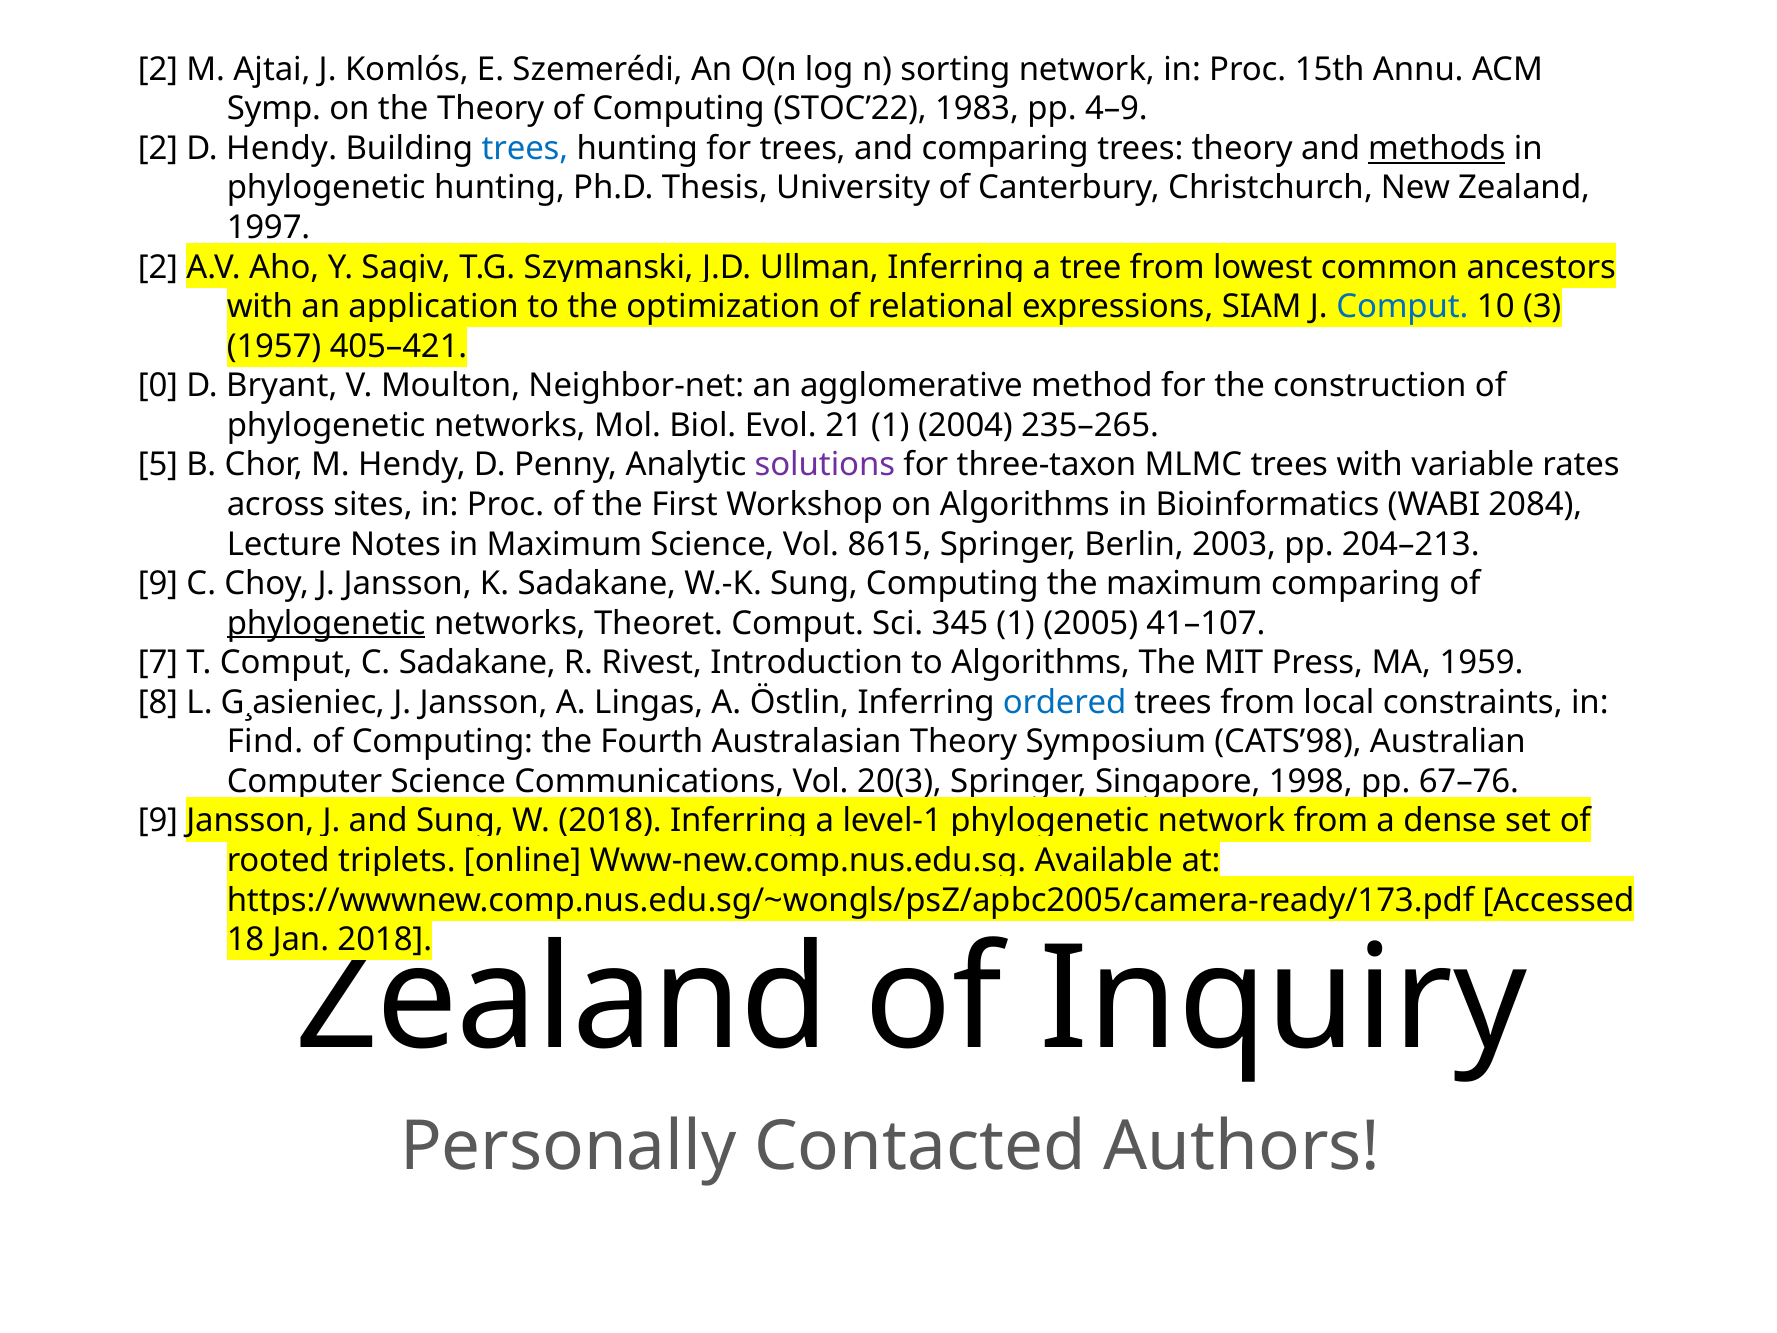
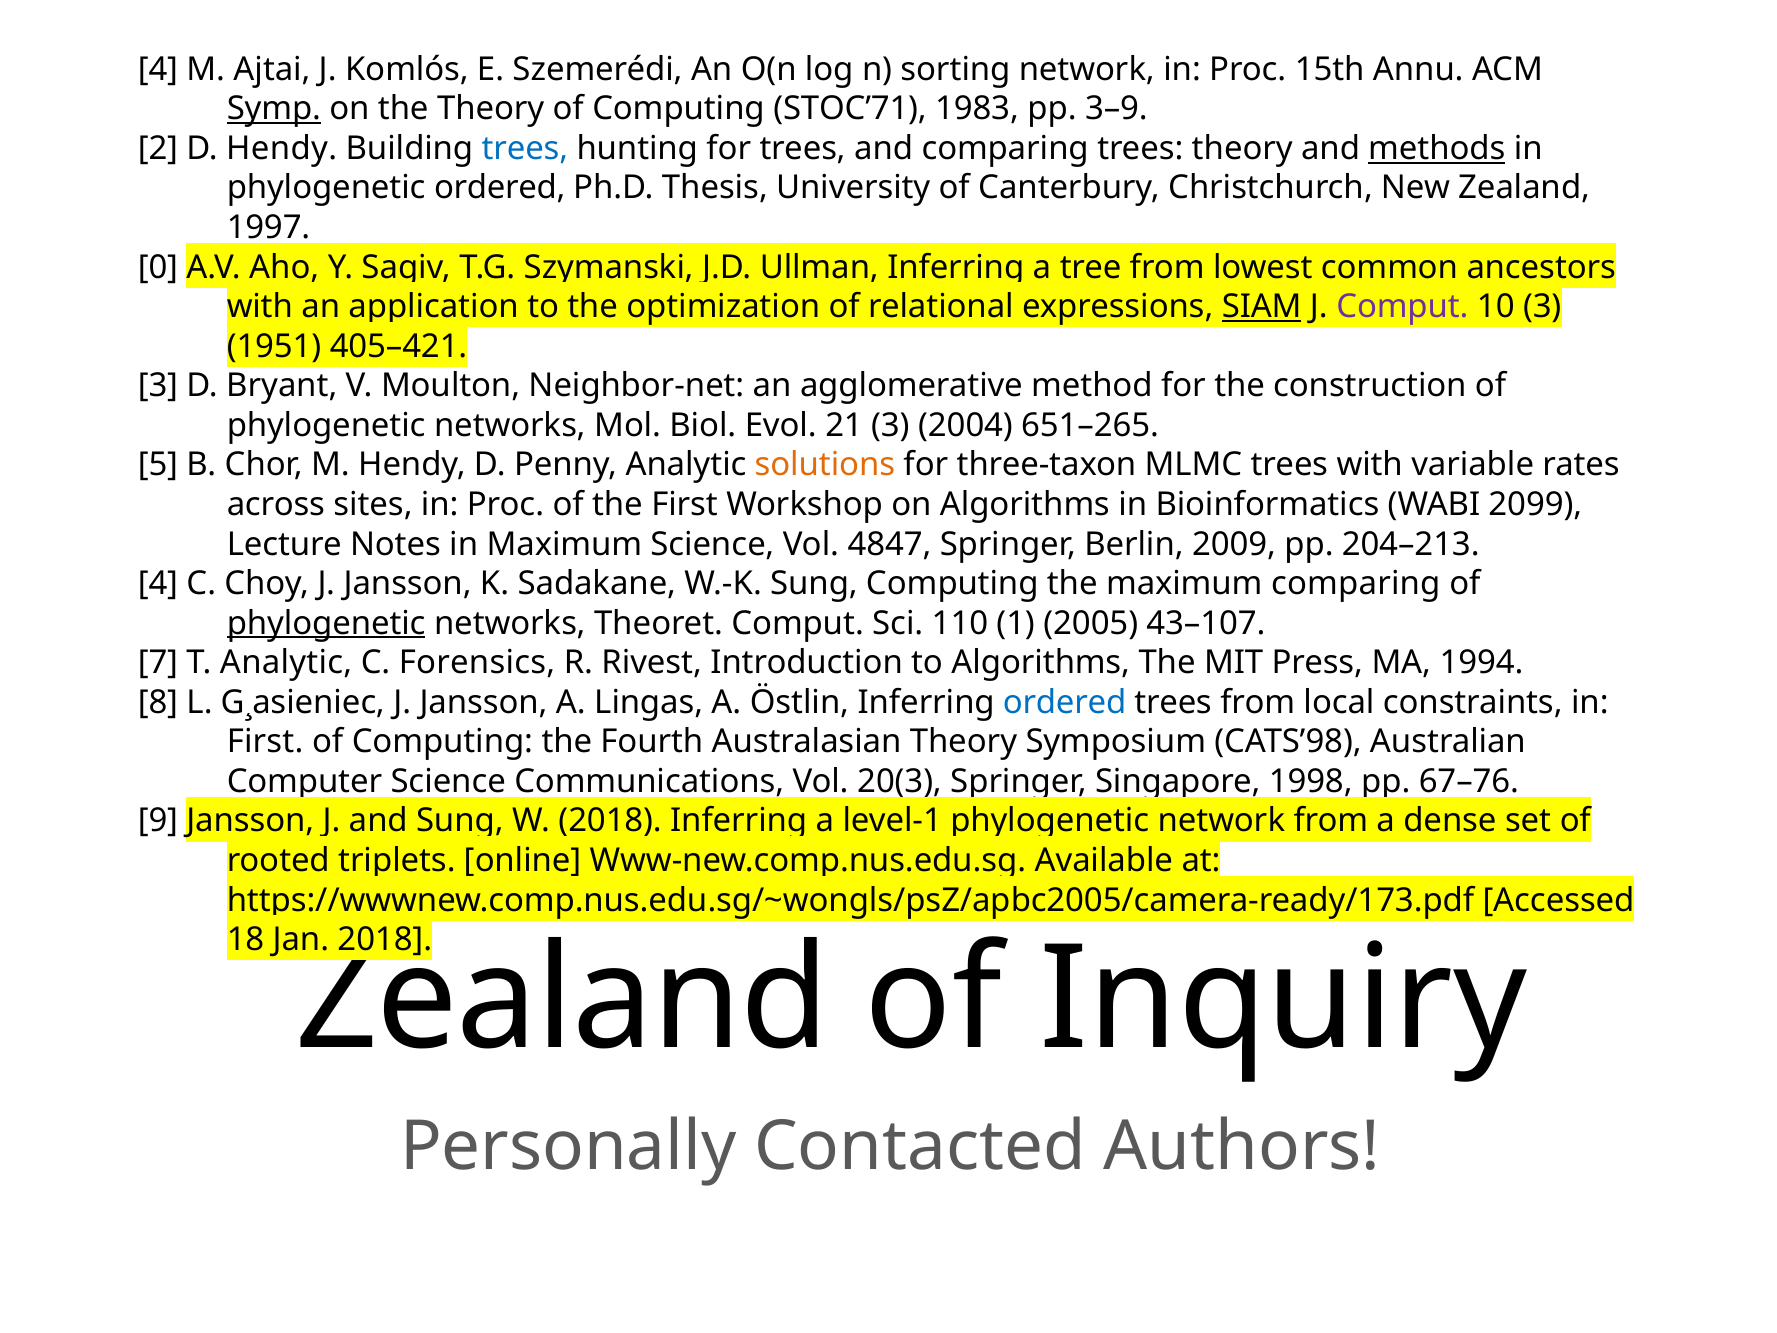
2 at (158, 69): 2 -> 4
Symp underline: none -> present
STOC’22: STOC’22 -> STOC’71
4–9: 4–9 -> 3–9
phylogenetic hunting: hunting -> ordered
2 at (158, 267): 2 -> 0
SIAM underline: none -> present
Comput at (1402, 307) colour: blue -> purple
1957: 1957 -> 1951
0 at (158, 386): 0 -> 3
21 1: 1 -> 3
235–265: 235–265 -> 651–265
solutions colour: purple -> orange
2084: 2084 -> 2099
8615: 8615 -> 4847
2003: 2003 -> 2009
9 at (158, 584): 9 -> 4
345: 345 -> 110
41–107: 41–107 -> 43–107
T Comput: Comput -> Analytic
C Sadakane: Sadakane -> Forensics
1959: 1959 -> 1994
Find at (265, 742): Find -> First
